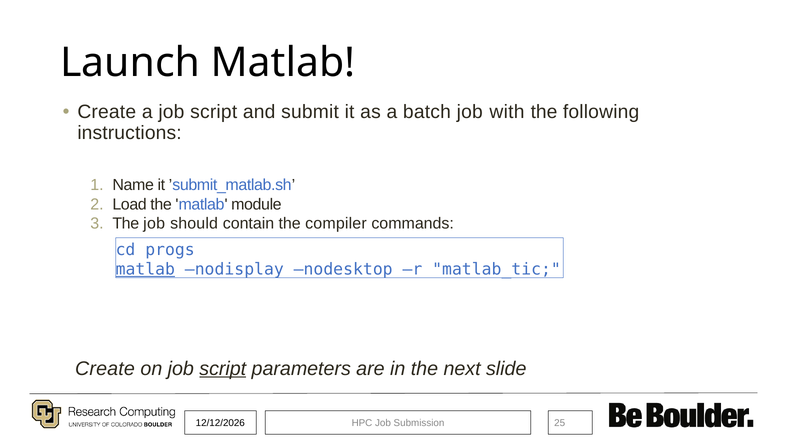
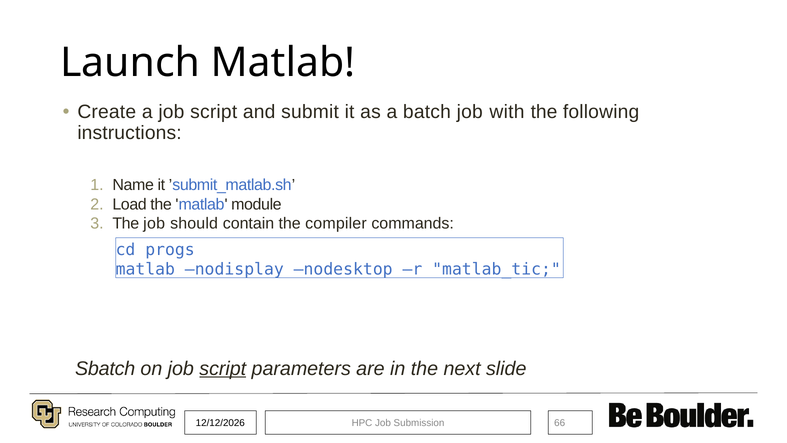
matlab at (145, 269) underline: present -> none
Create at (105, 368): Create -> Sbatch
25: 25 -> 66
